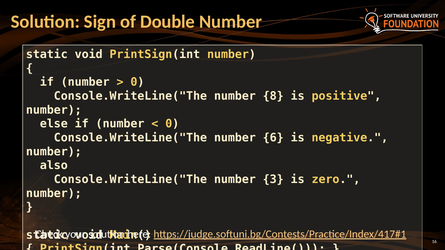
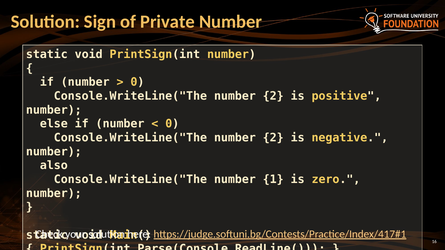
Double: Double -> Private
8 at (273, 96): 8 -> 2
6 at (273, 138): 6 -> 2
3: 3 -> 1
